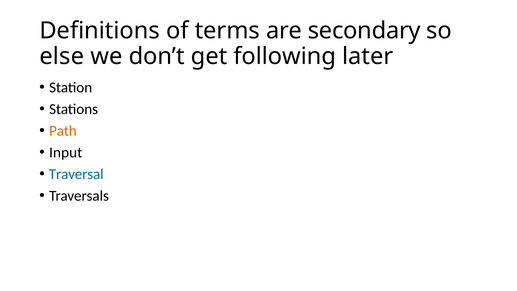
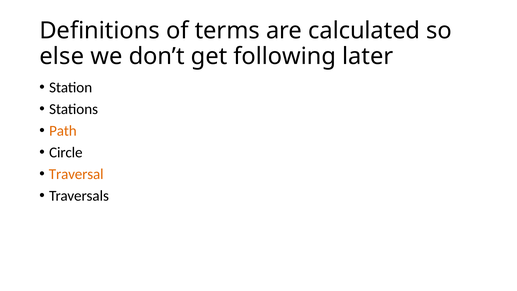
secondary: secondary -> calculated
Input: Input -> Circle
Traversal colour: blue -> orange
